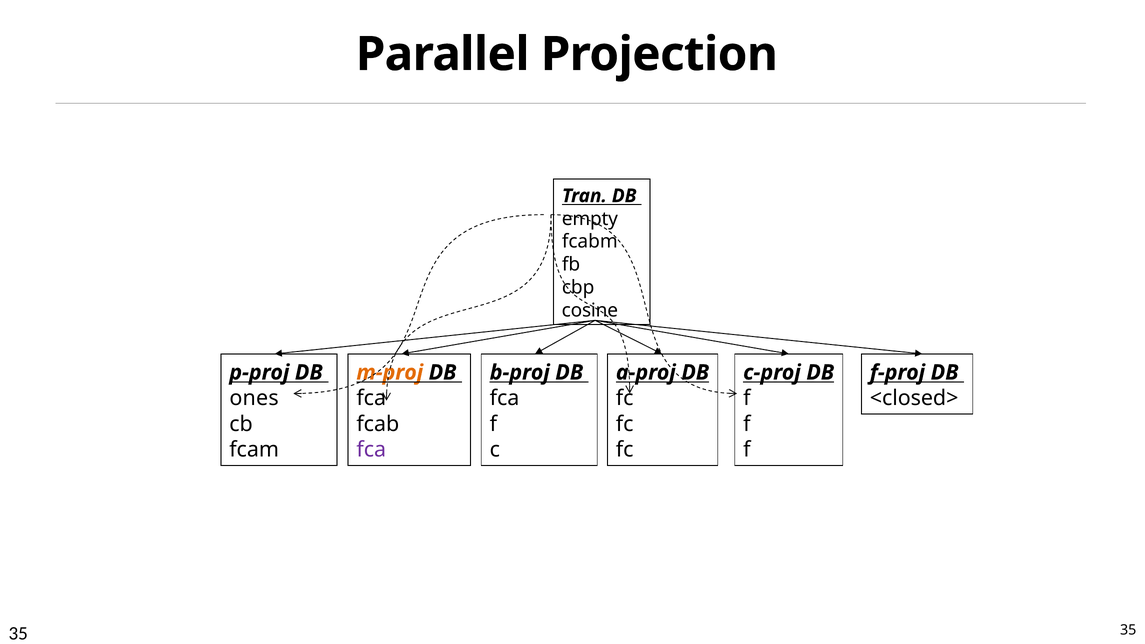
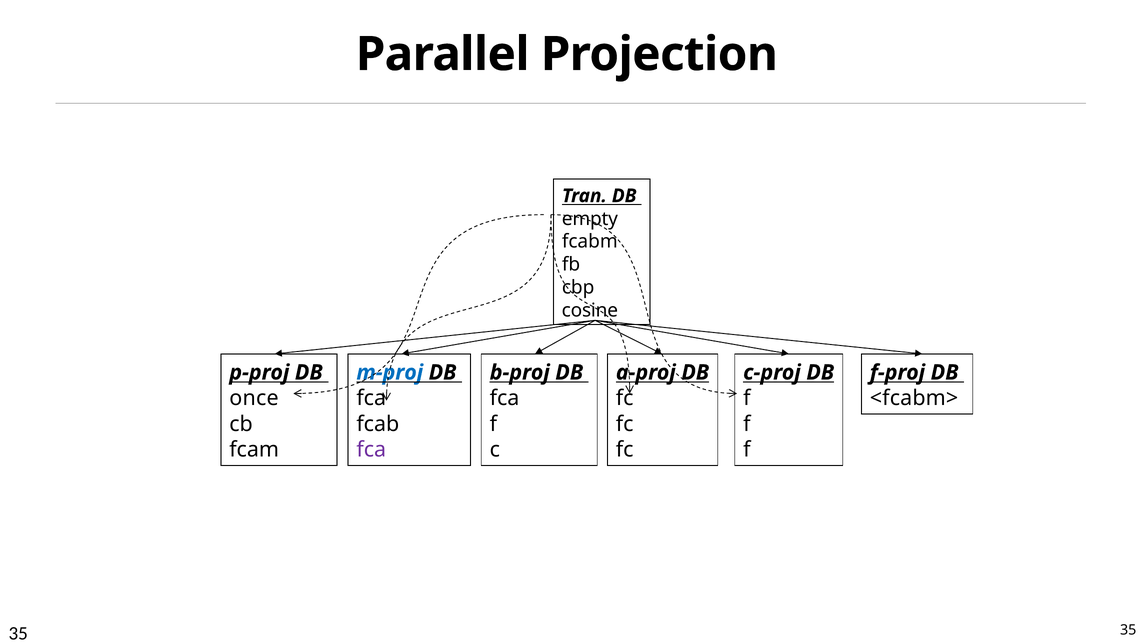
m-proj colour: orange -> blue
ones: ones -> once
<closed>: <closed> -> <fcabm>
